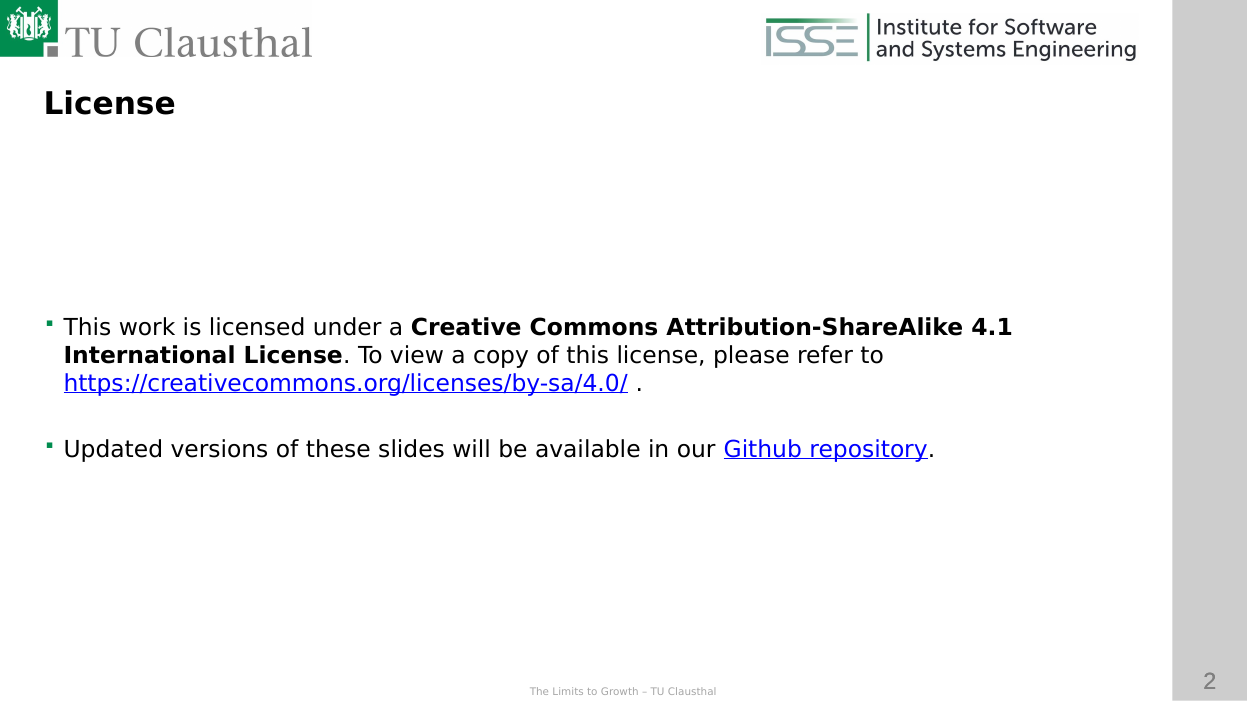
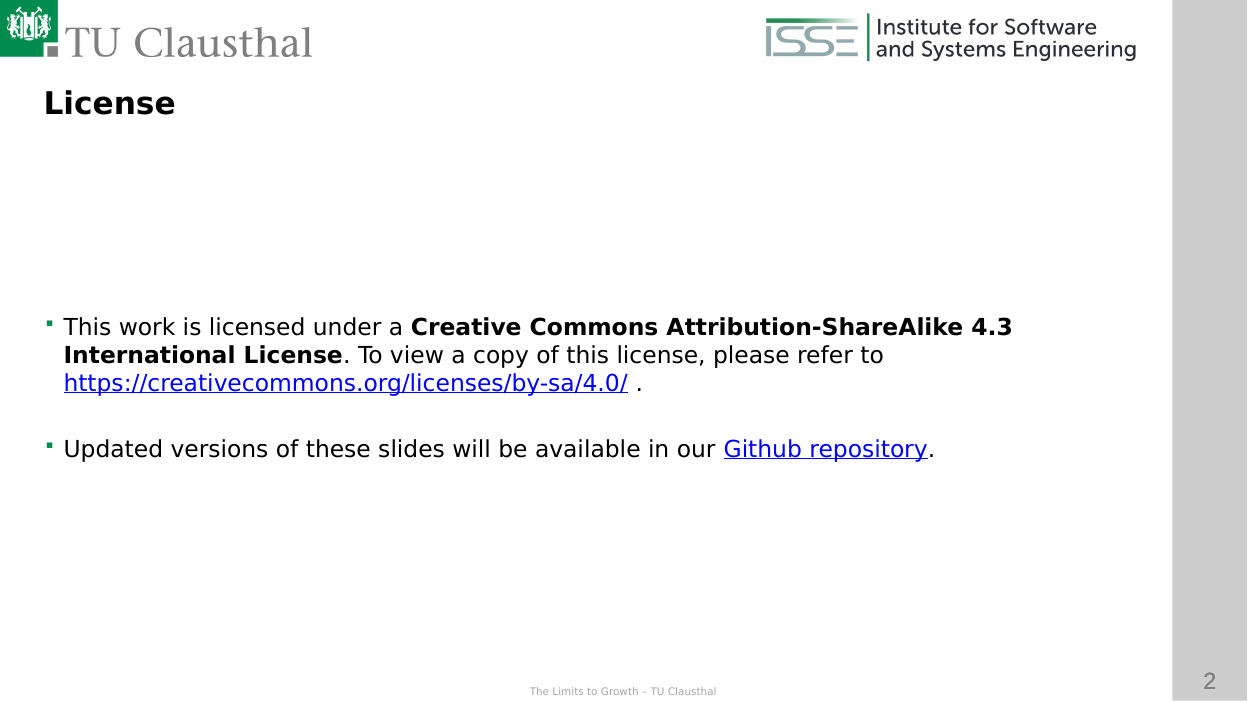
4.1: 4.1 -> 4.3
